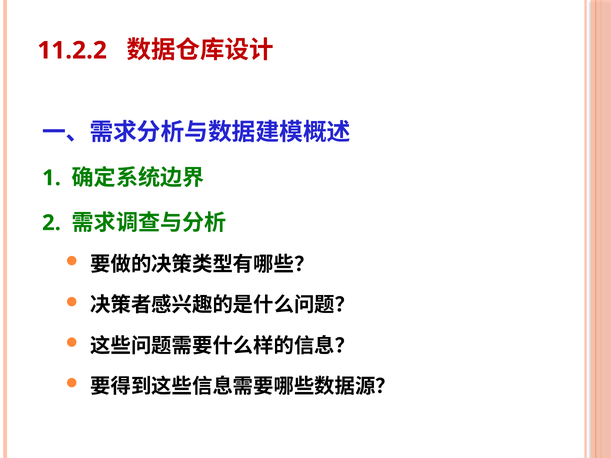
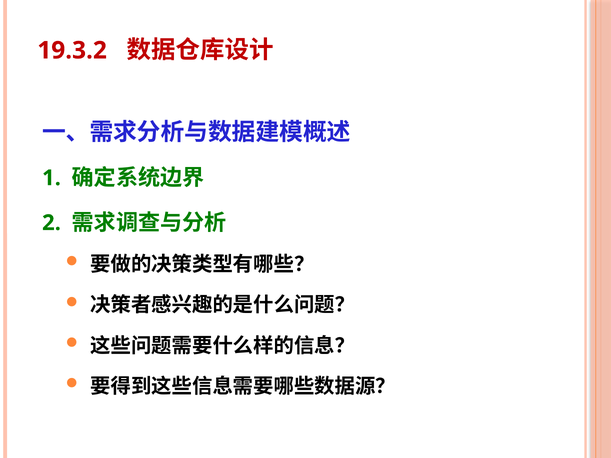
11.2.2: 11.2.2 -> 19.3.2
